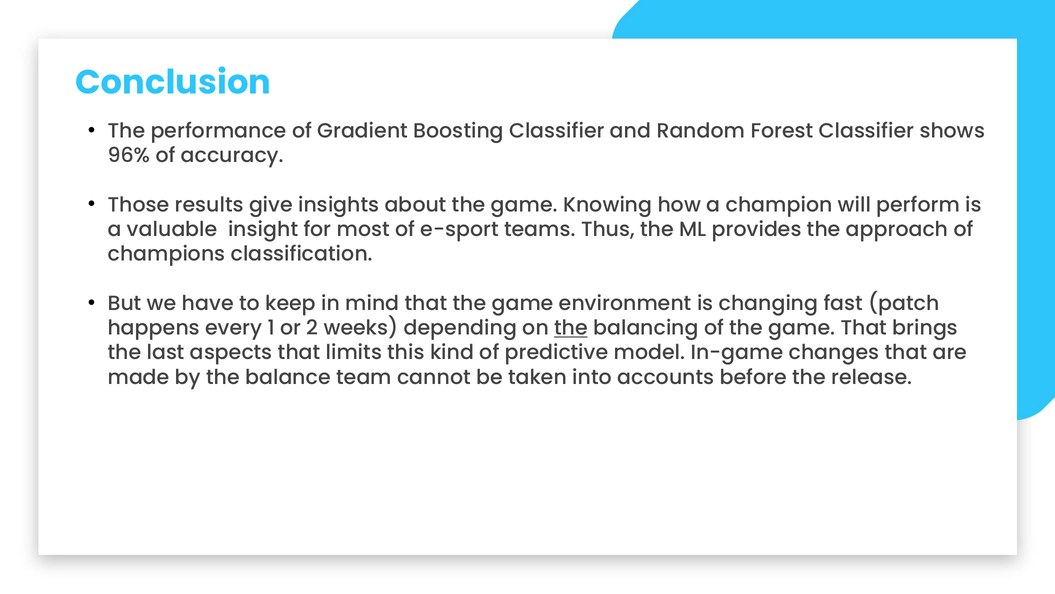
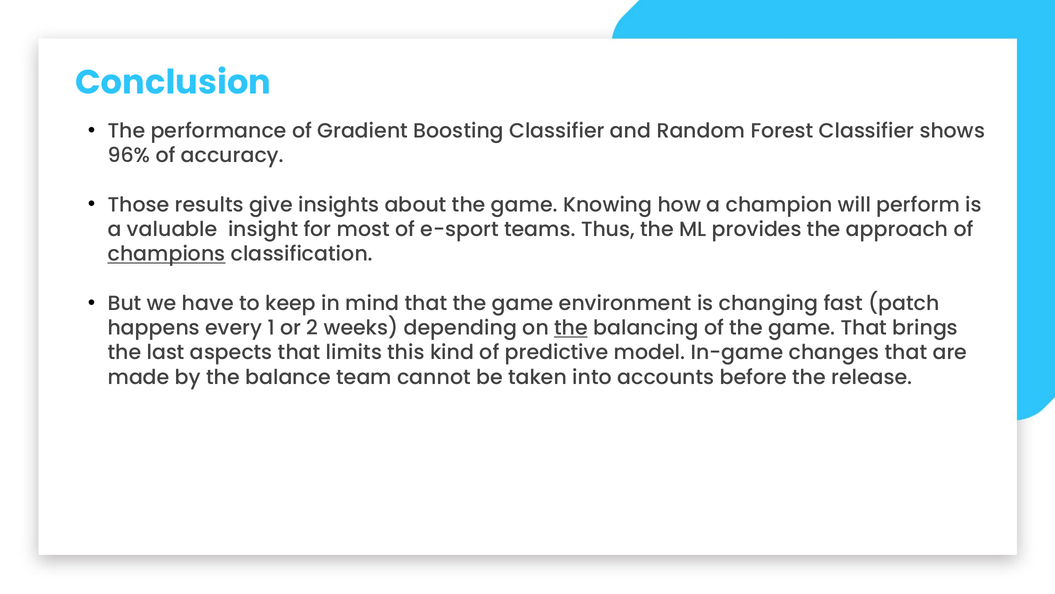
champions underline: none -> present
